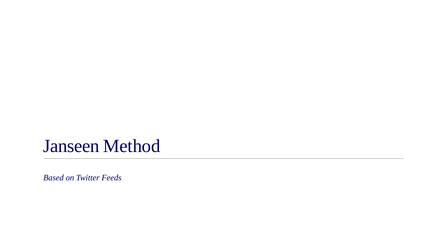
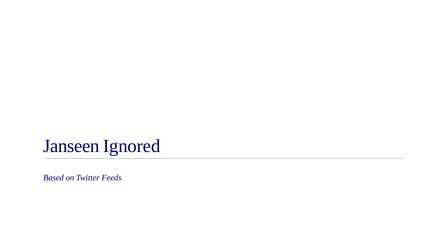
Method: Method -> Ignored
